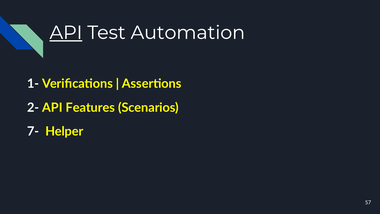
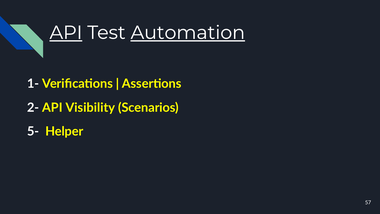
Automation underline: none -> present
Features: Features -> Visibility
7-: 7- -> 5-
